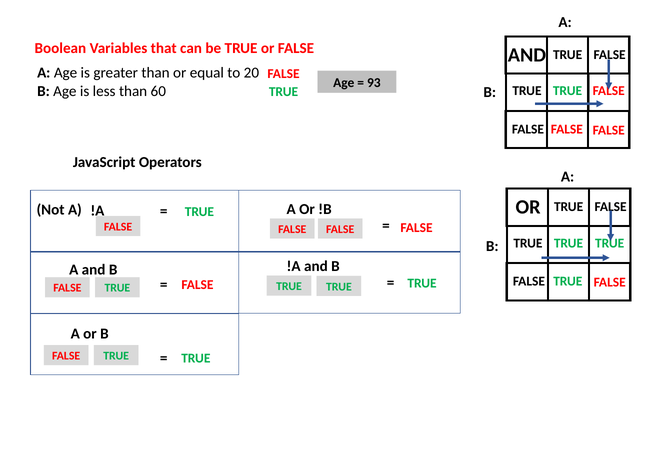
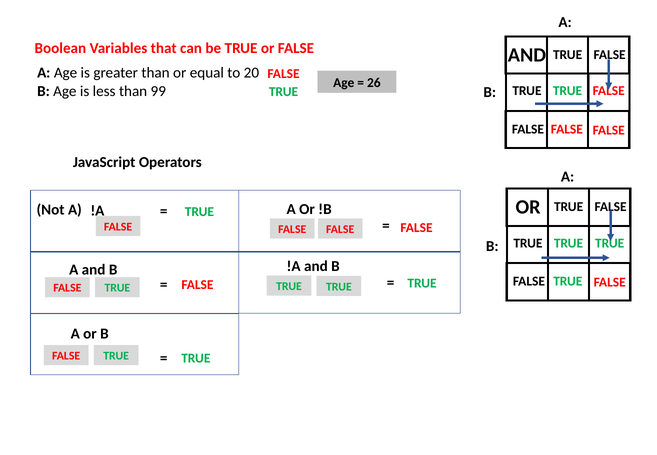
93: 93 -> 26
60: 60 -> 99
